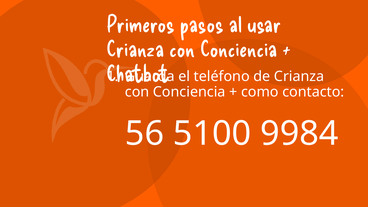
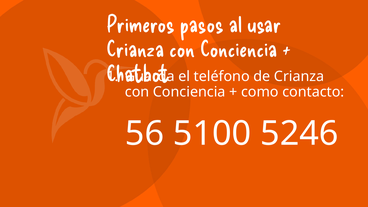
9984: 9984 -> 5246
